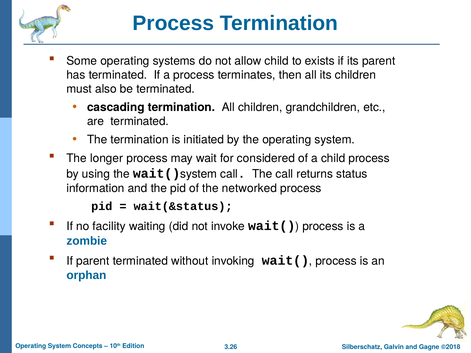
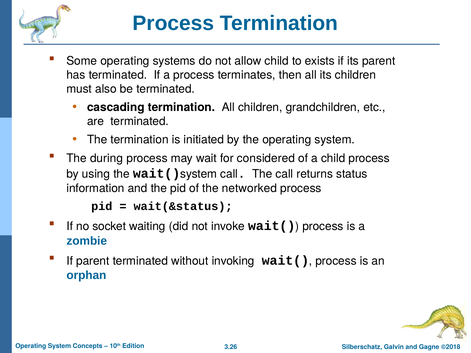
longer: longer -> during
facility: facility -> socket
